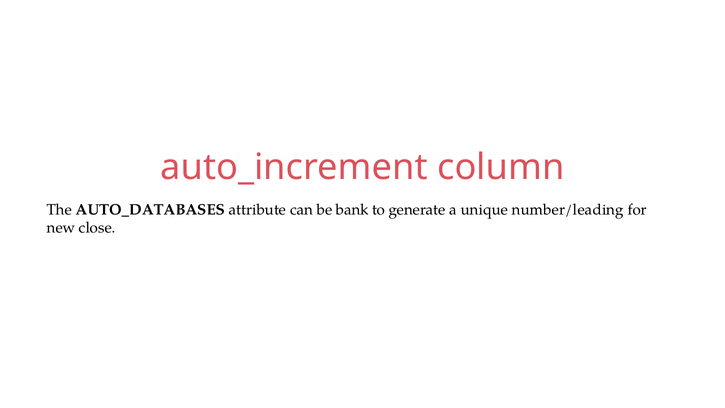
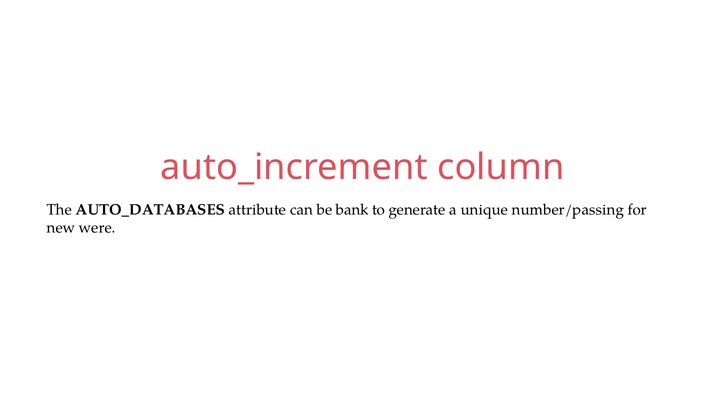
number/leading: number/leading -> number/passing
close: close -> were
